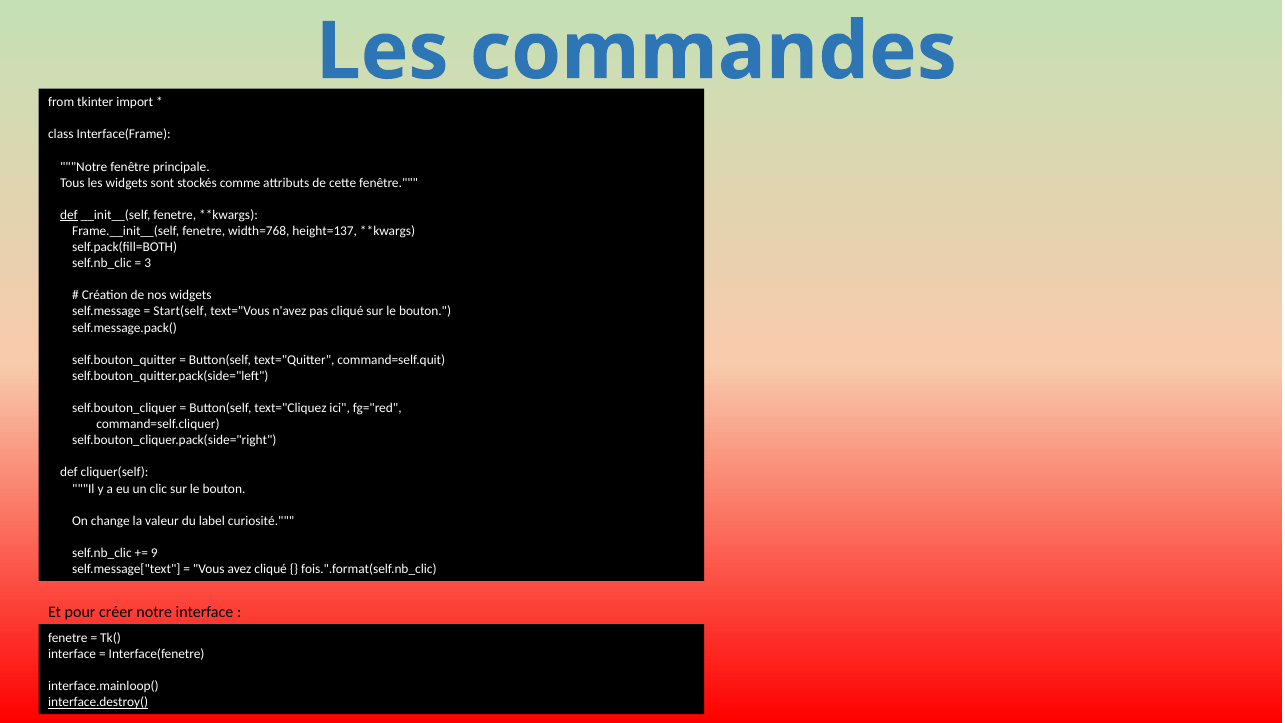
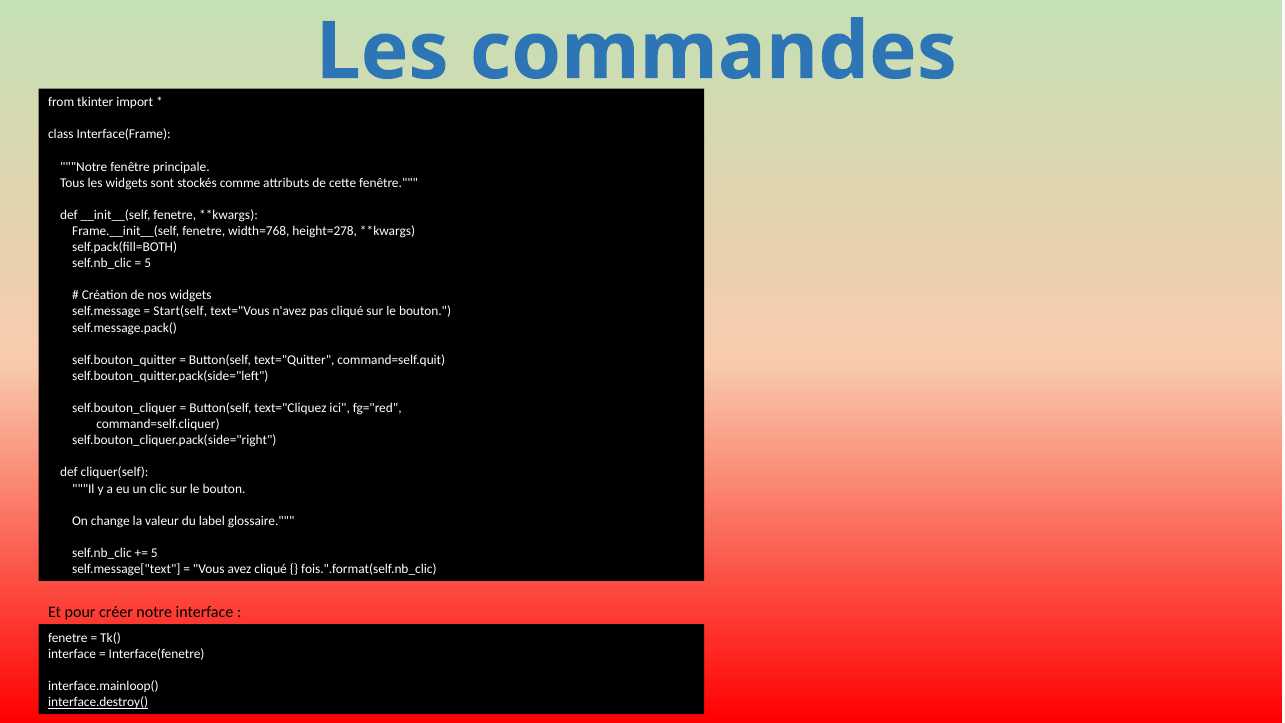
def at (69, 215) underline: present -> none
height=137: height=137 -> height=278
3 at (148, 263): 3 -> 5
curiosité: curiosité -> glossaire
9 at (154, 553): 9 -> 5
